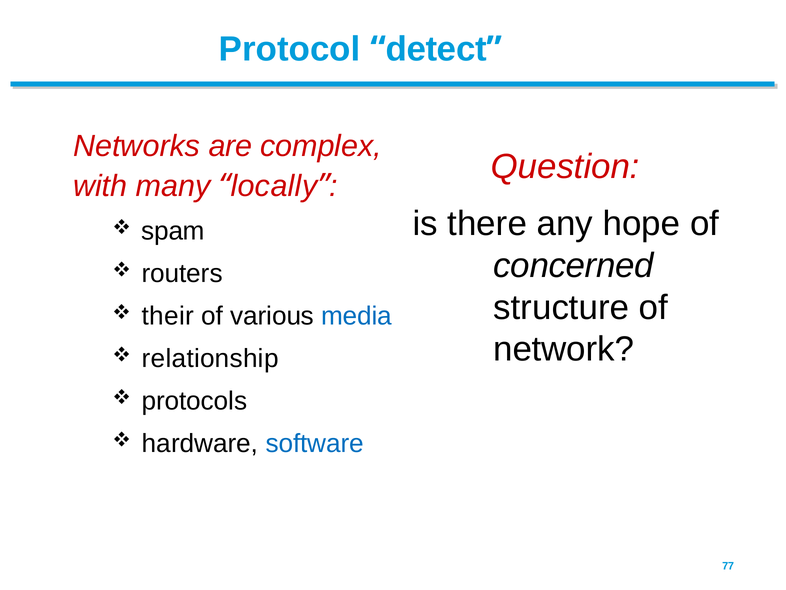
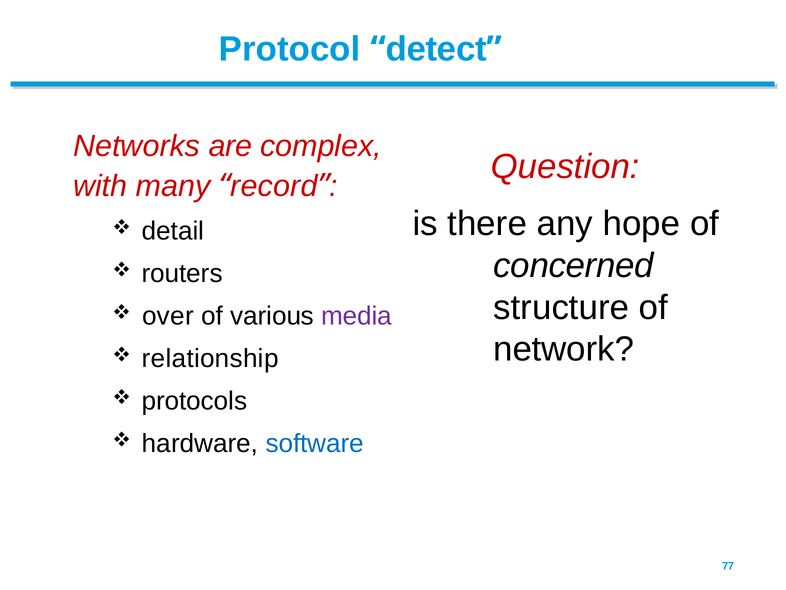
locally: locally -> record
spam: spam -> detail
their: their -> over
media colour: blue -> purple
